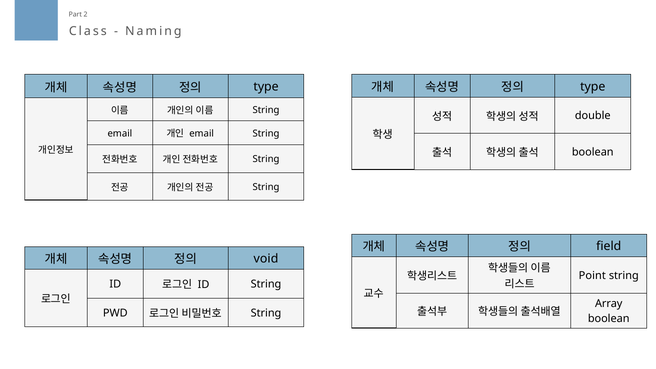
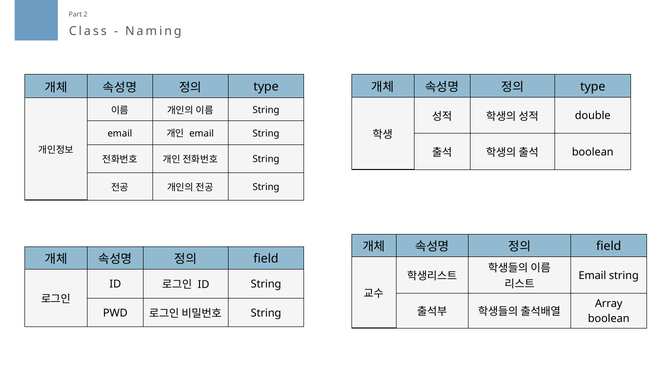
void at (266, 259): void -> field
Point at (592, 276): Point -> Email
